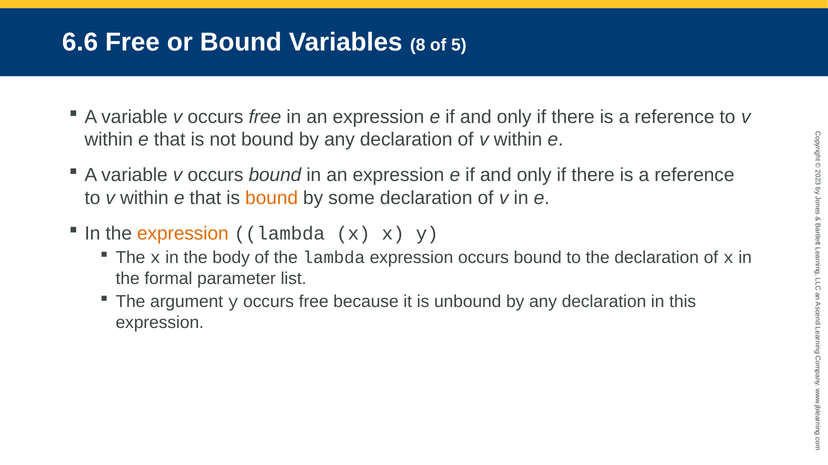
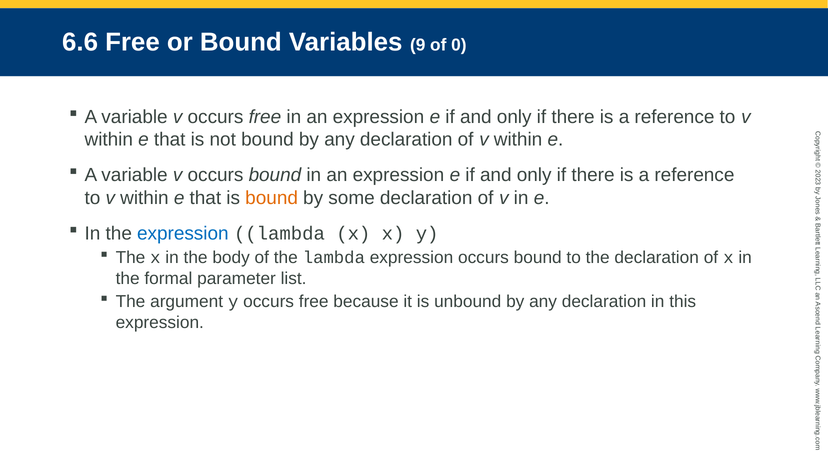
8: 8 -> 9
of 5: 5 -> 0
expression at (183, 234) colour: orange -> blue
